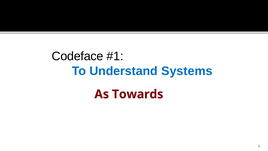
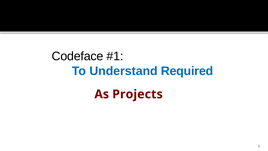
Systems: Systems -> Required
Towards: Towards -> Projects
